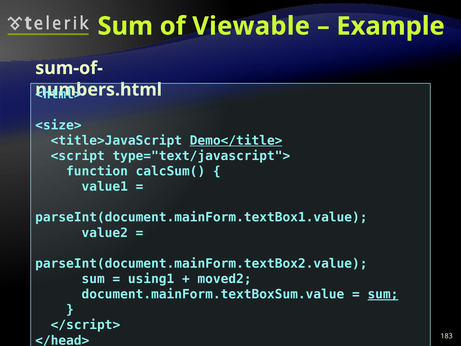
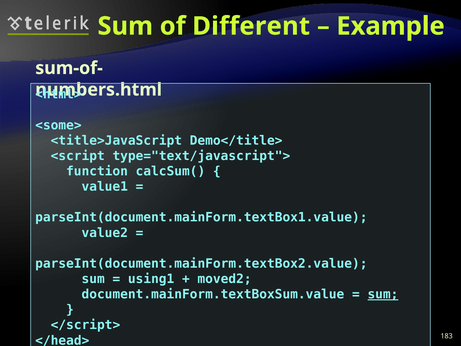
Viewable: Viewable -> Different
<size>: <size> -> <some>
Demo</title> underline: present -> none
